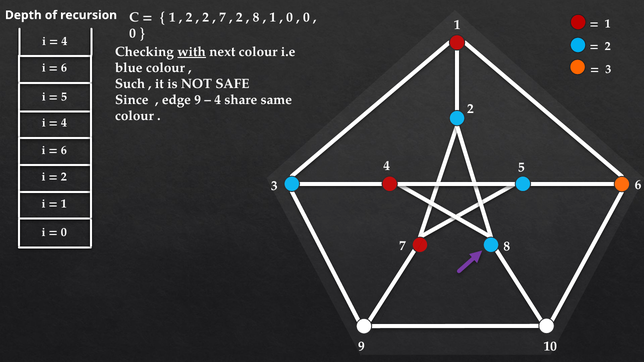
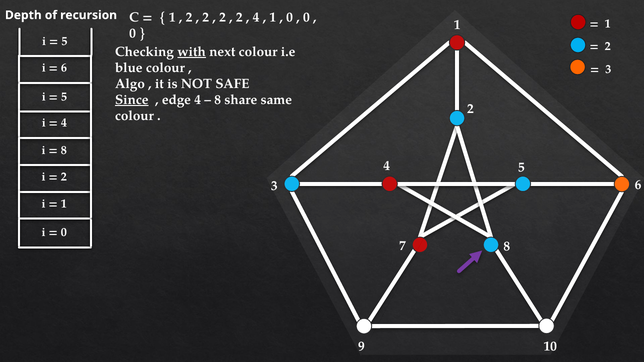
7 at (223, 17): 7 -> 2
8 at (256, 17): 8 -> 4
4 at (64, 41): 4 -> 5
Such: Such -> Algo
Since underline: none -> present
edge 9: 9 -> 4
4 at (218, 100): 4 -> 8
6 at (64, 150): 6 -> 8
